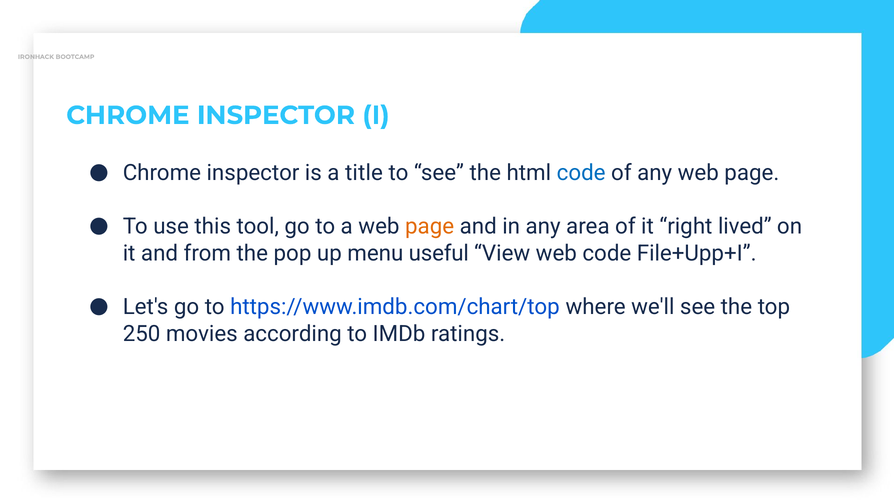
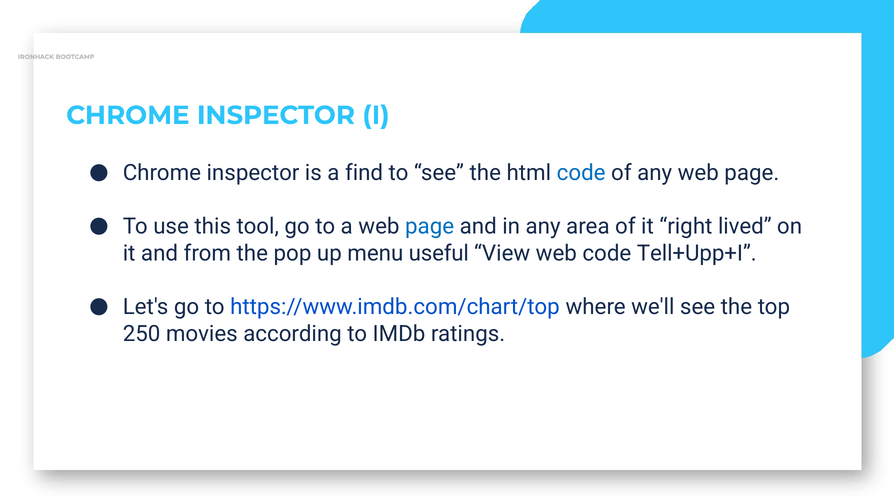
title: title -> find
page at (430, 226) colour: orange -> blue
File+Upp+I: File+Upp+I -> Tell+Upp+I
